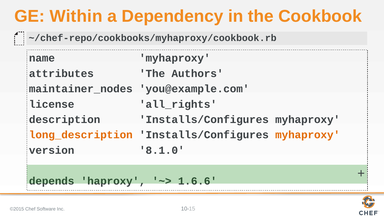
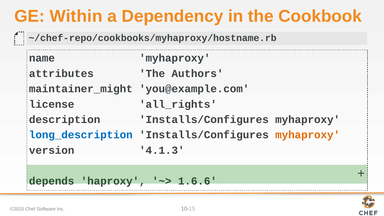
~/chef-repo/cookbooks/myhaproxy/cookbook.rb: ~/chef-repo/cookbooks/myhaproxy/cookbook.rb -> ~/chef-repo/cookbooks/myhaproxy/hostname.rb
maintainer_nodes: maintainer_nodes -> maintainer_might
long_description colour: orange -> blue
8.1.0: 8.1.0 -> 4.1.3
